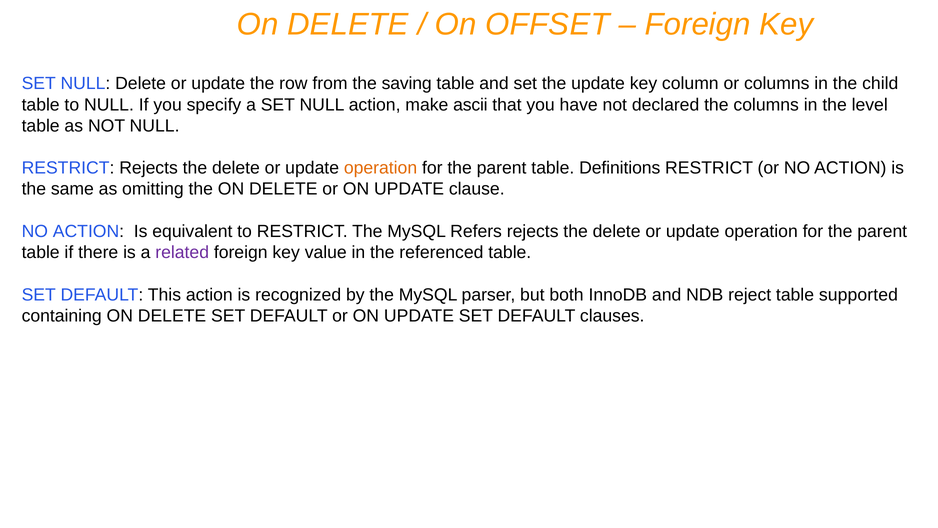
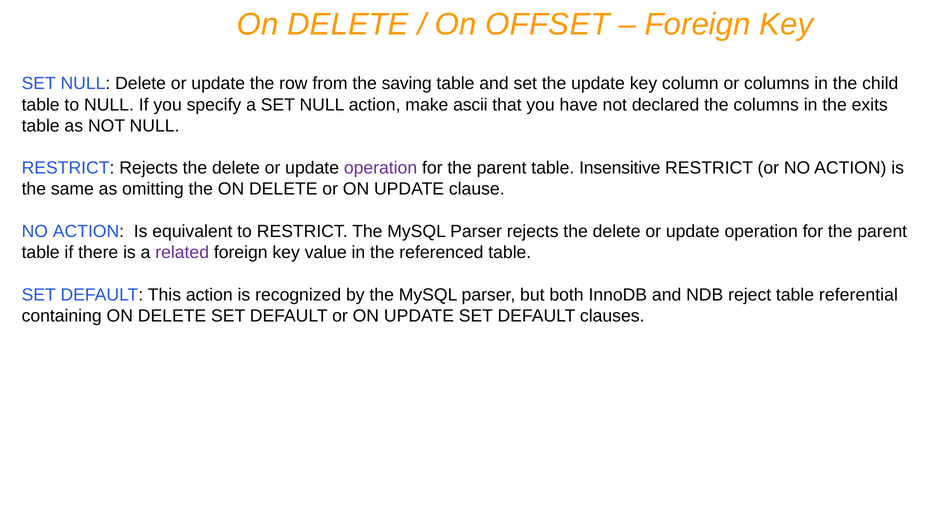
level: level -> exits
operation at (381, 168) colour: orange -> purple
Definitions: Definitions -> Insensitive
RESTRICT The MySQL Refers: Refers -> Parser
supported: supported -> referential
